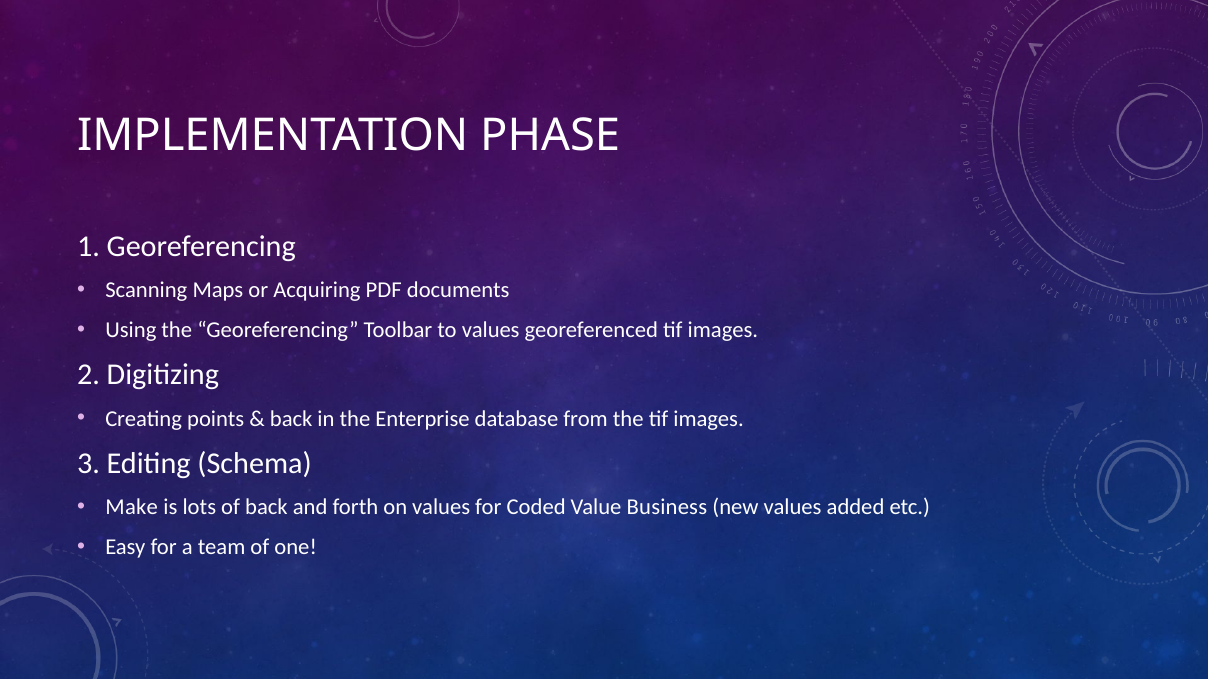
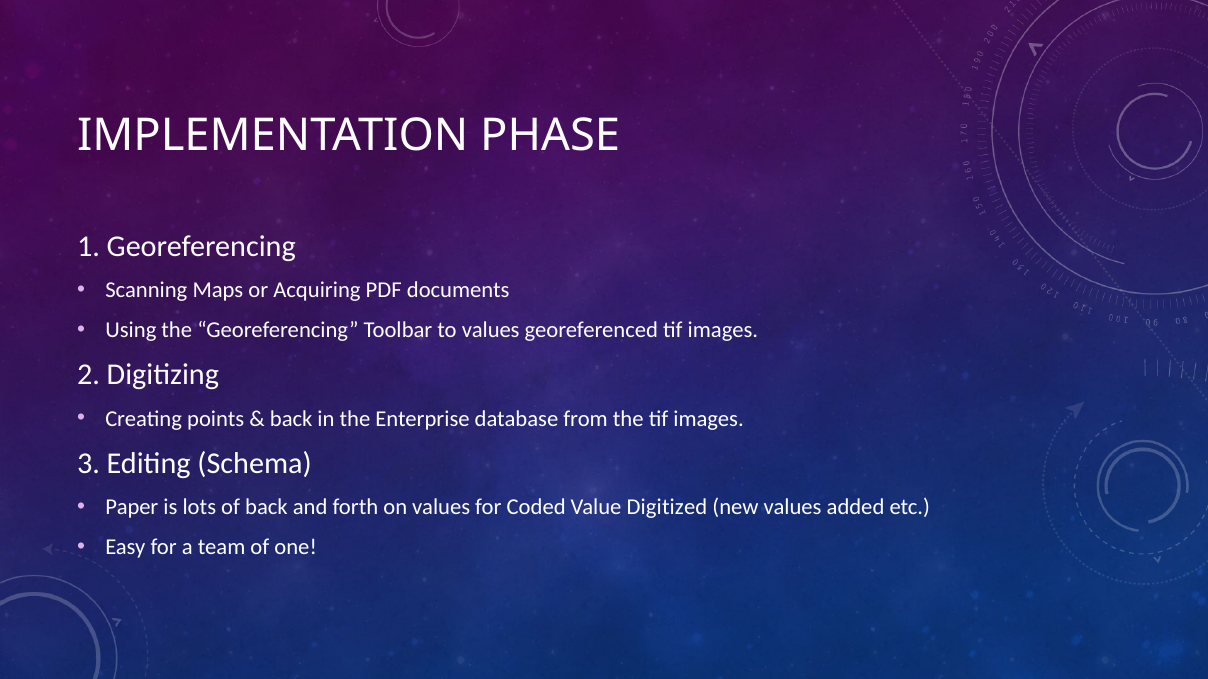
Make: Make -> Paper
Business: Business -> Digitized
